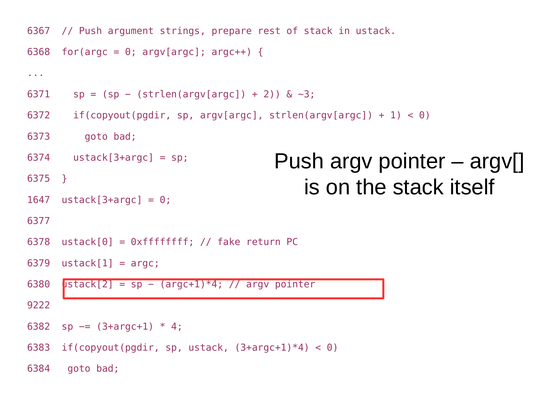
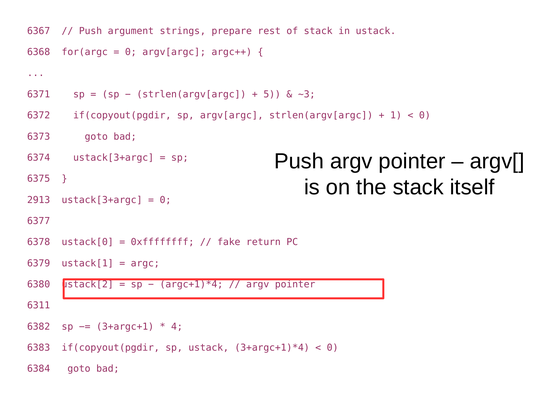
2: 2 -> 5
1647: 1647 -> 2913
9222: 9222 -> 6311
